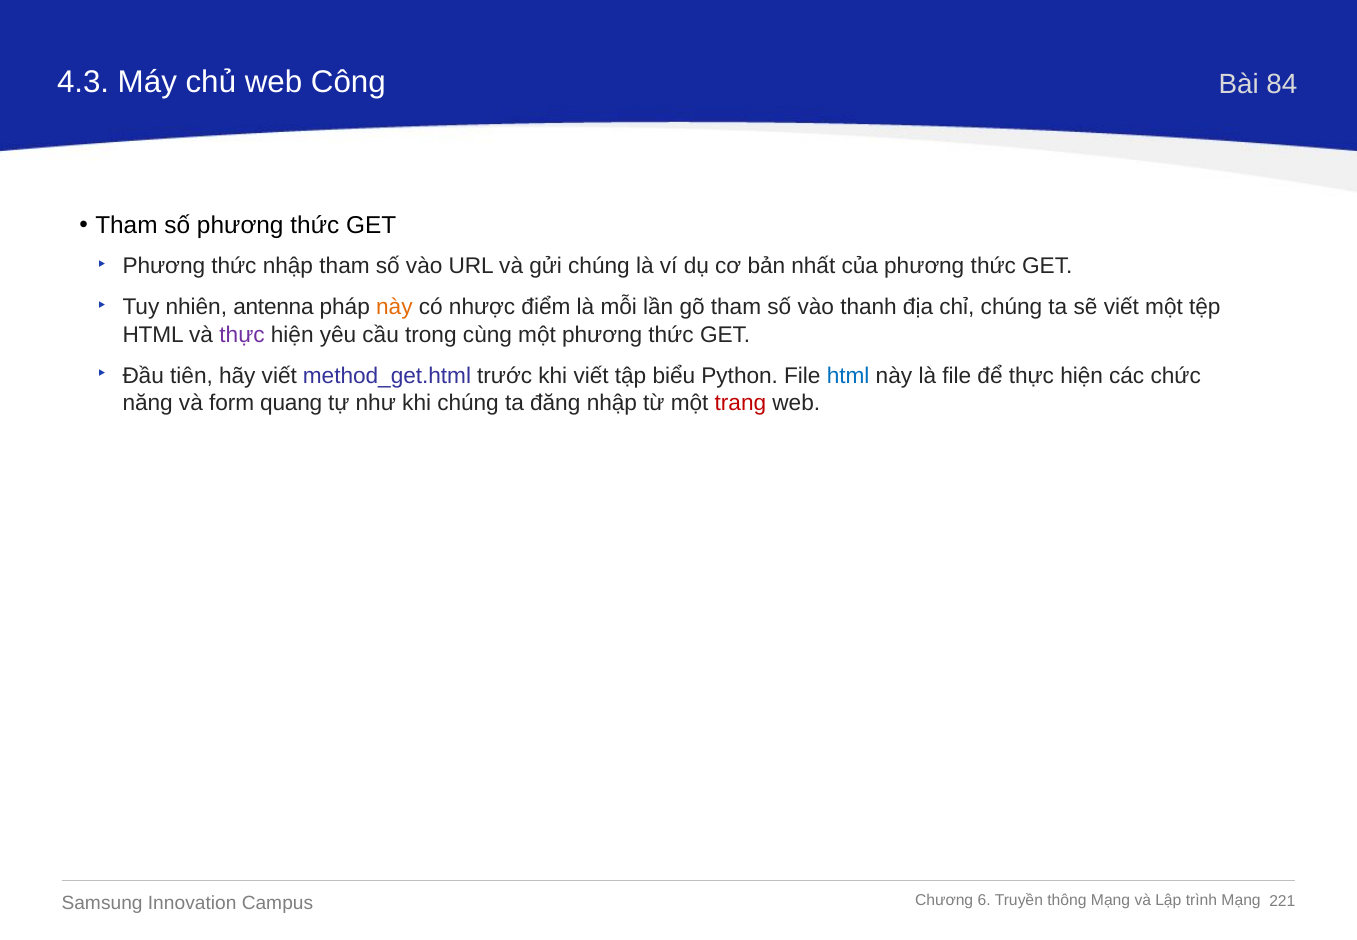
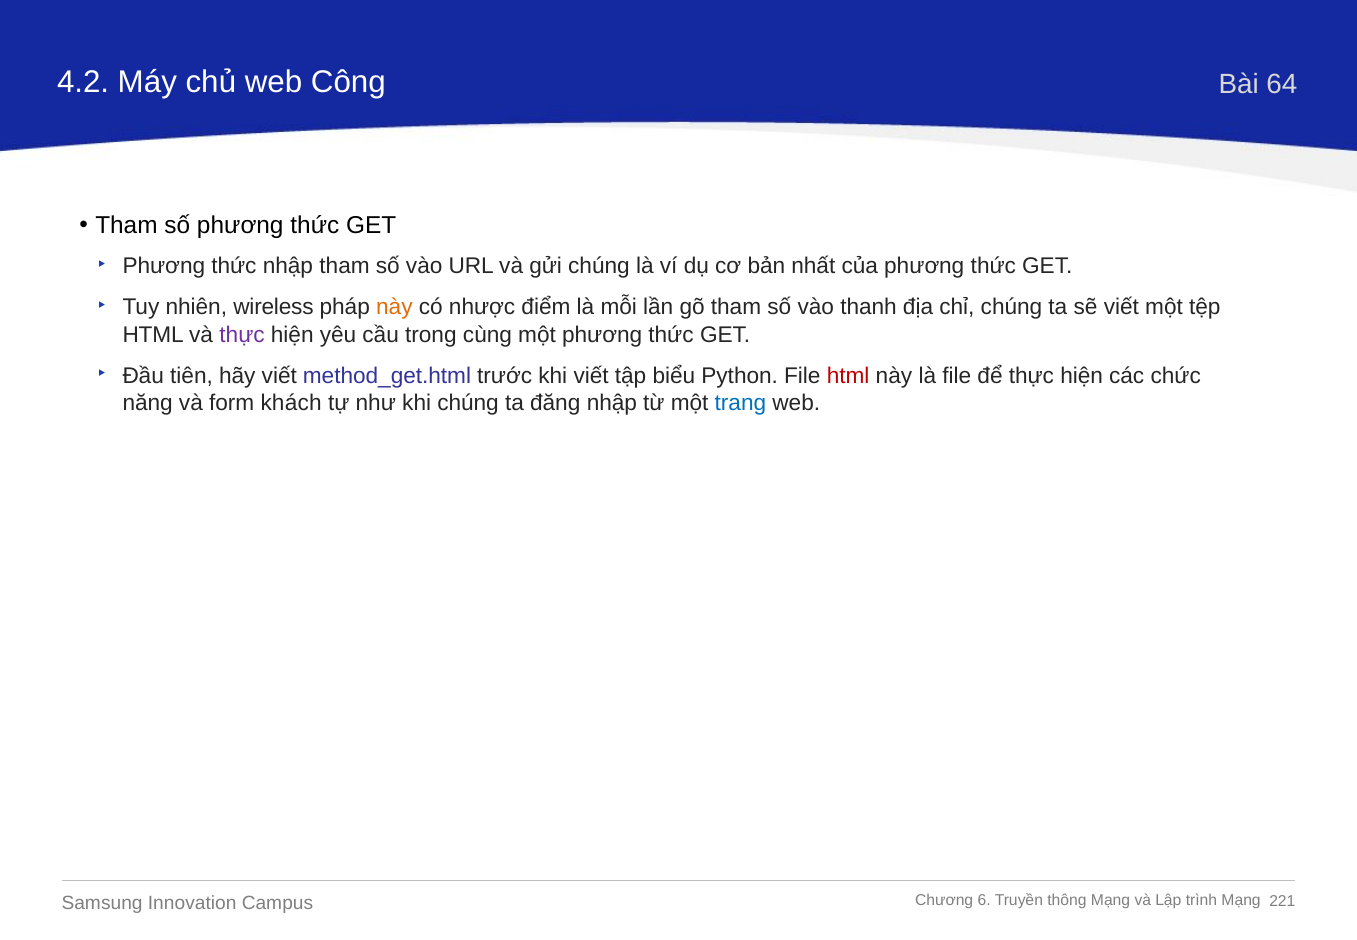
4.3: 4.3 -> 4.2
84: 84 -> 64
antenna: antenna -> wireless
html at (848, 376) colour: blue -> red
quang: quang -> khách
trang colour: red -> blue
